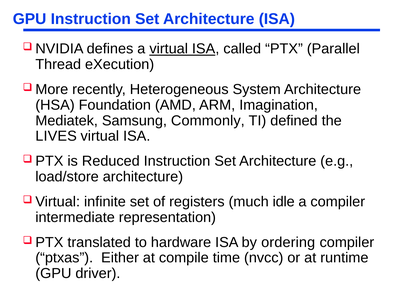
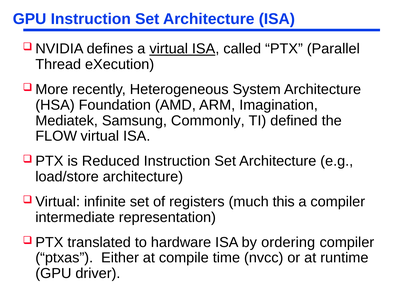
LIVES: LIVES -> FLOW
idle: idle -> this
